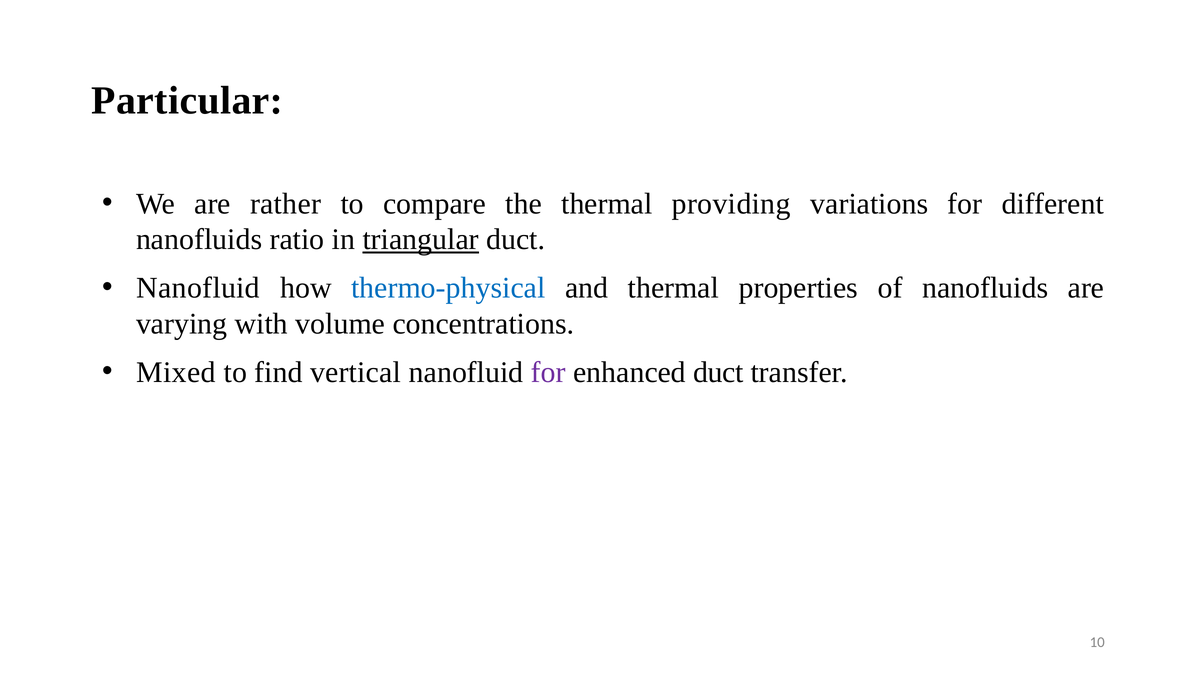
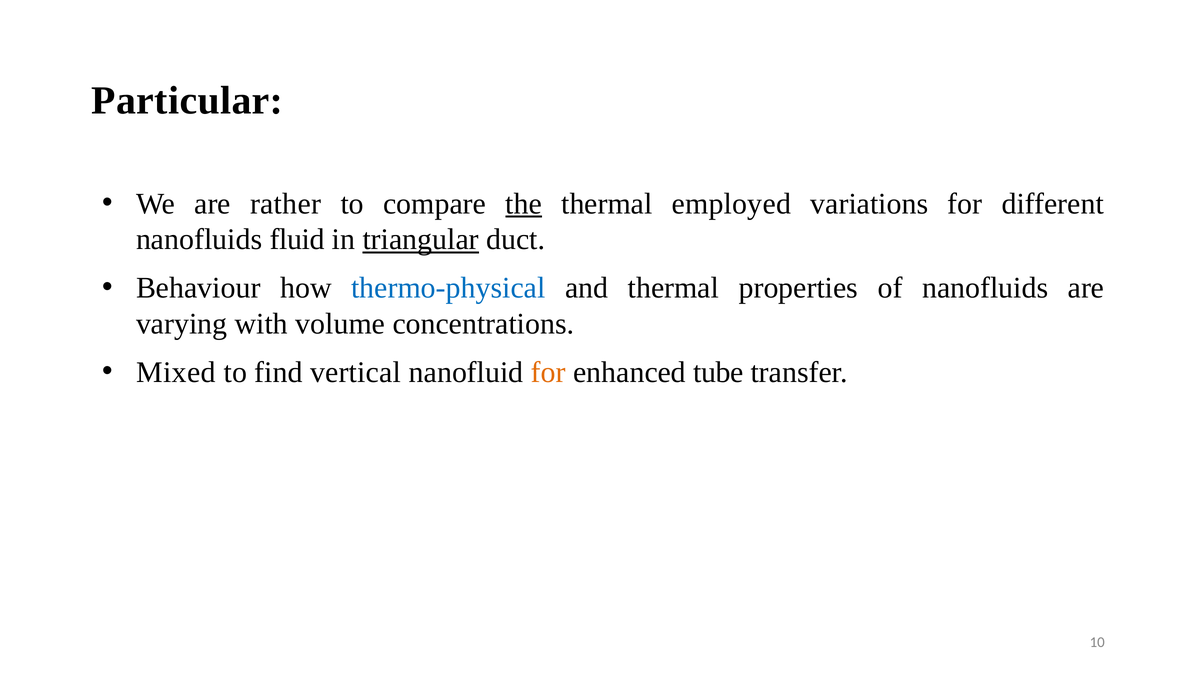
the underline: none -> present
providing: providing -> employed
ratio: ratio -> fluid
Nanofluid at (198, 288): Nanofluid -> Behaviour
for at (548, 372) colour: purple -> orange
enhanced duct: duct -> tube
